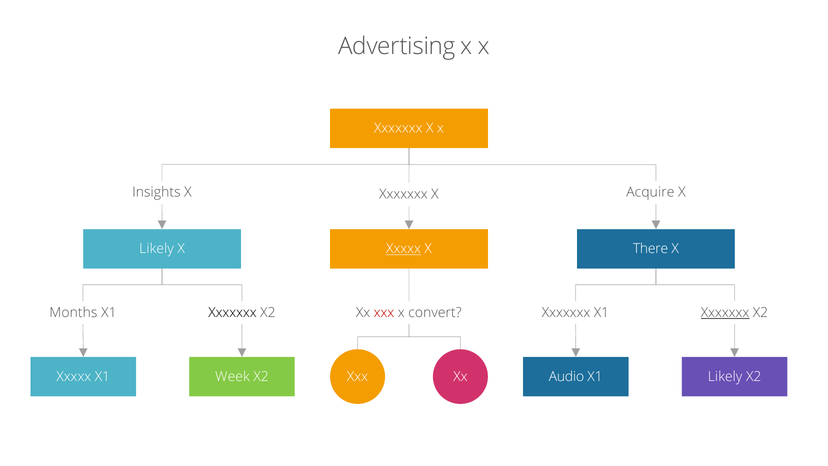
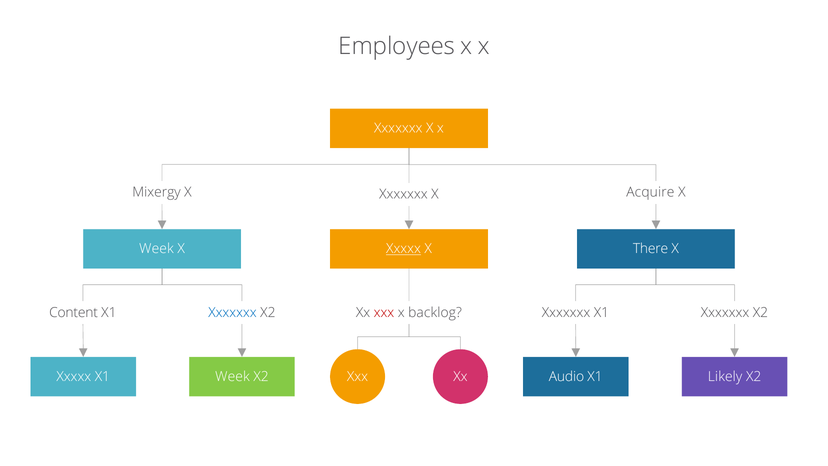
Advertising: Advertising -> Employees
Insights: Insights -> Mixergy
Likely at (156, 249): Likely -> Week
Months: Months -> Content
Xxxxxxx at (232, 312) colour: black -> blue
convert: convert -> backlog
Xxxxxxx at (725, 312) underline: present -> none
